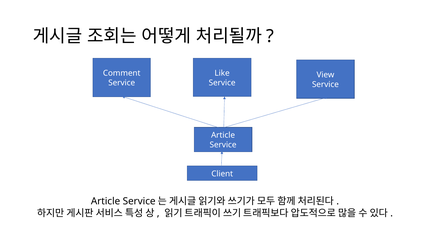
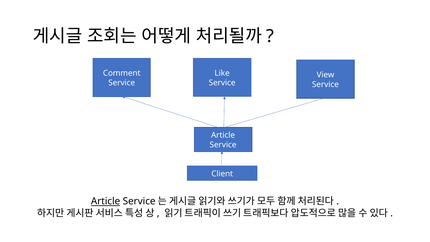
Article at (106, 201) underline: none -> present
